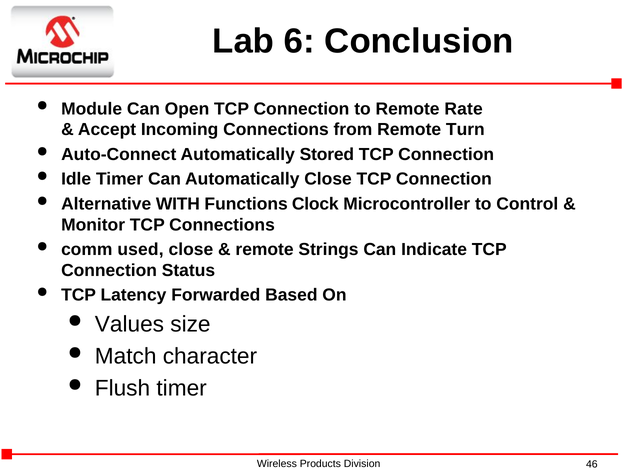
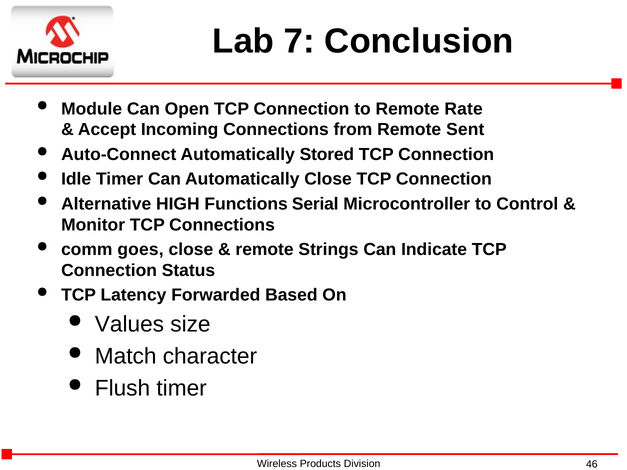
6: 6 -> 7
Turn: Turn -> Sent
WITH: WITH -> HIGH
Clock: Clock -> Serial
used: used -> goes
